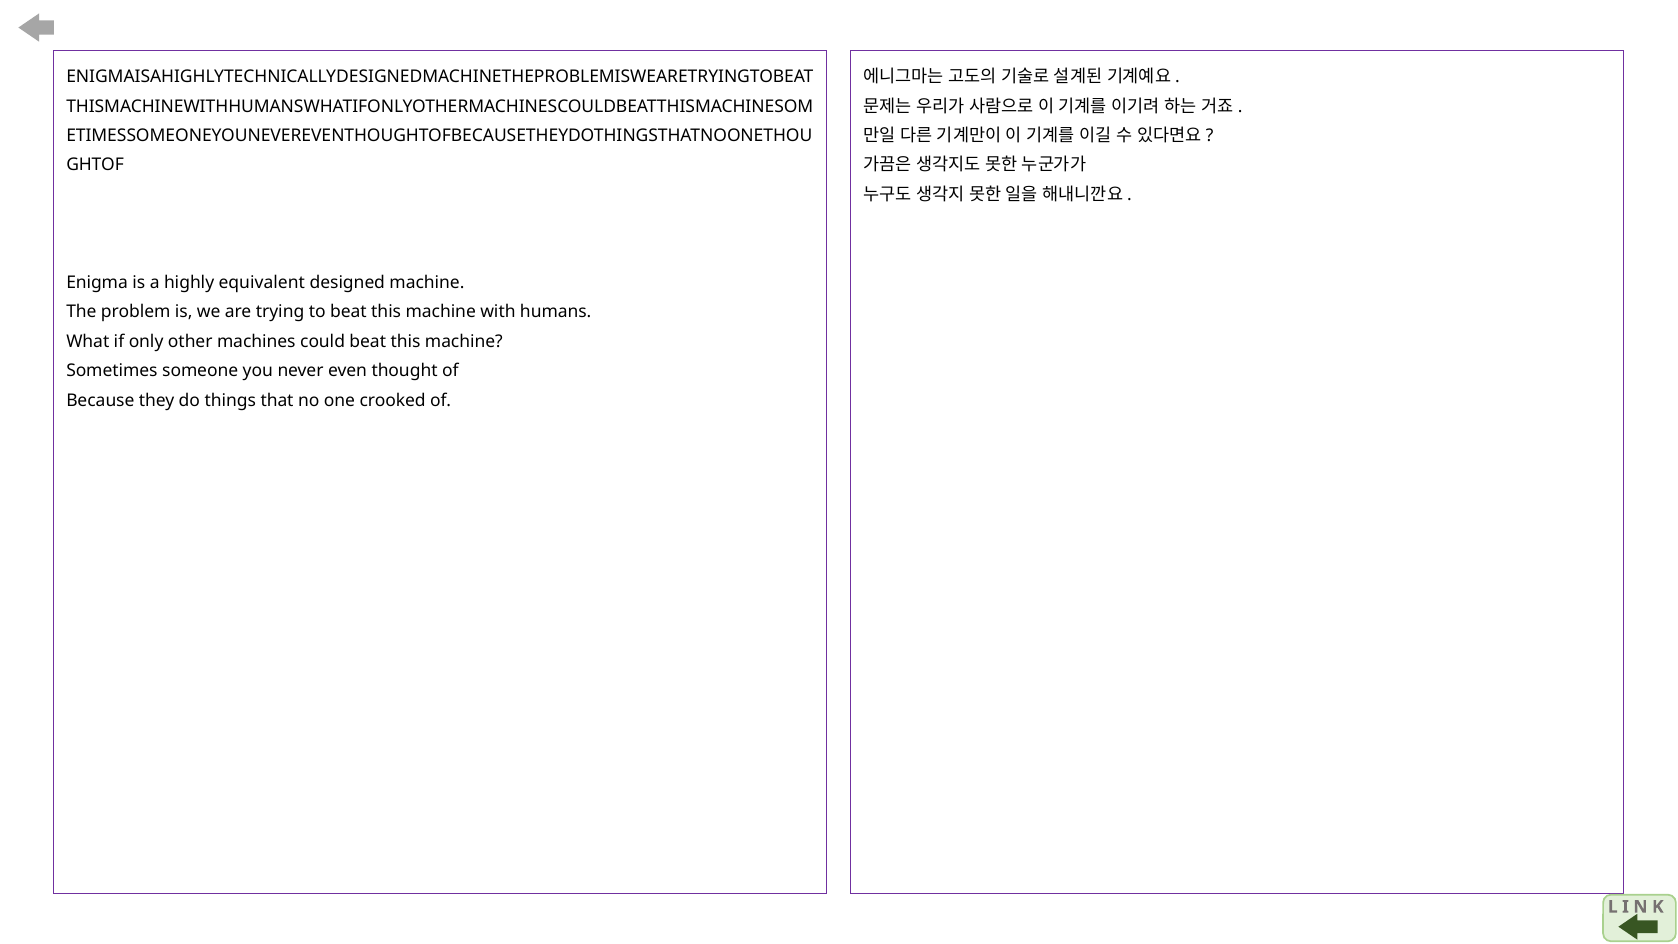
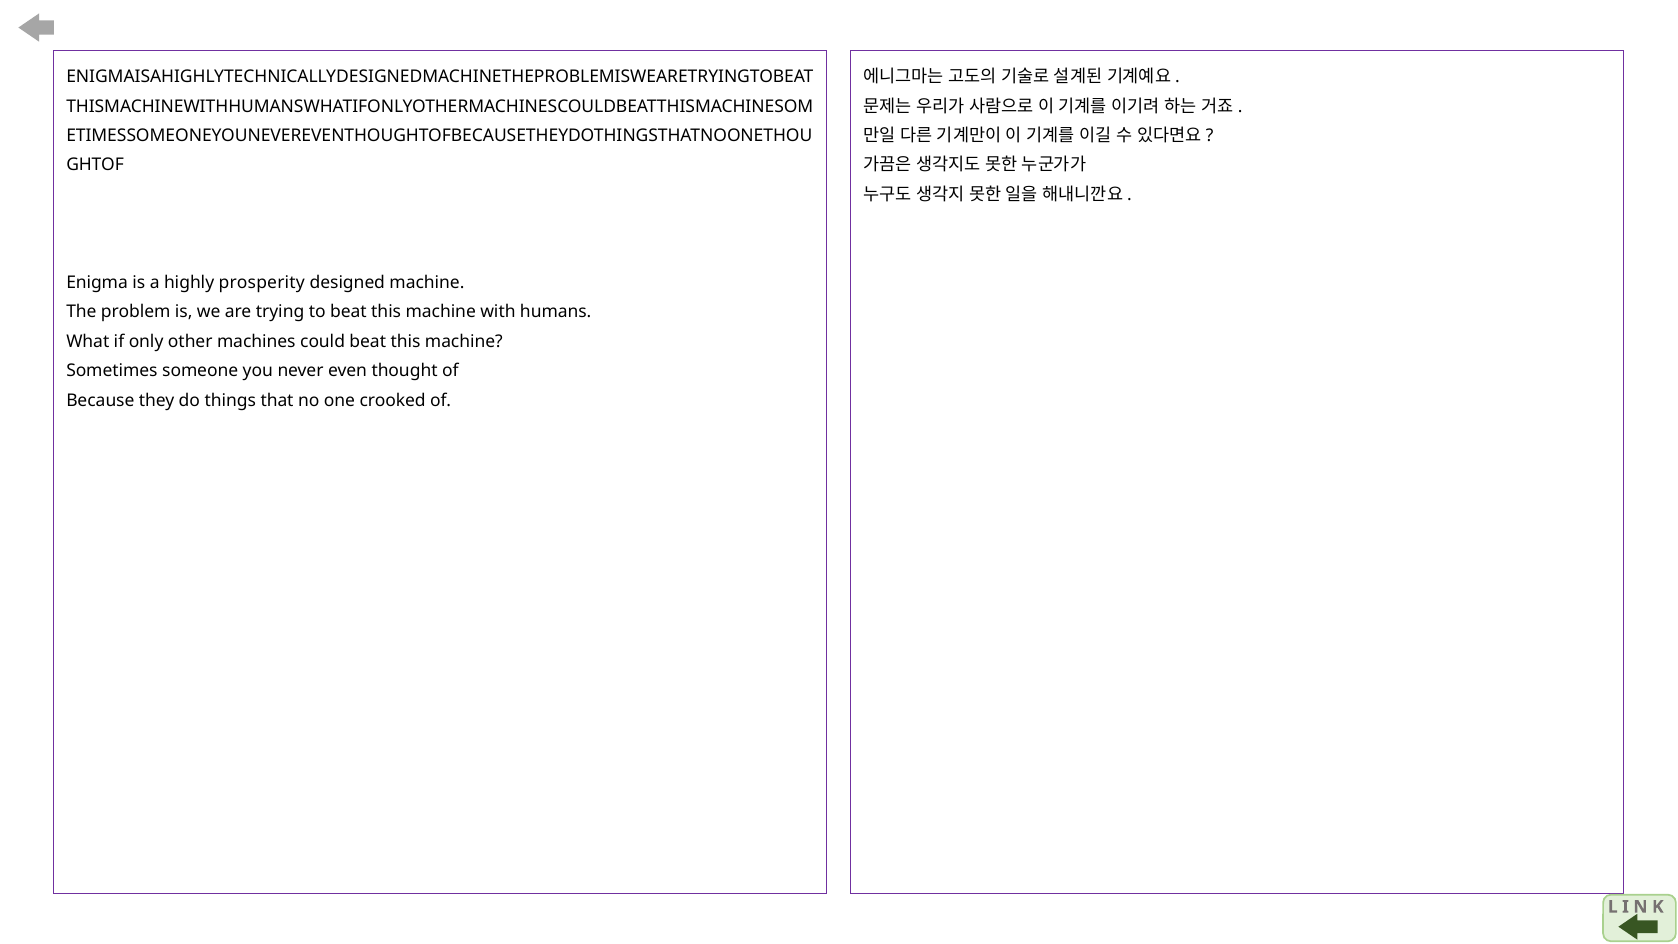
equivalent: equivalent -> prosperity
